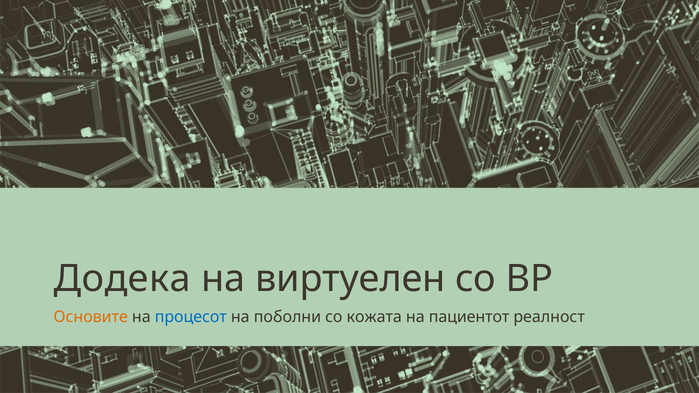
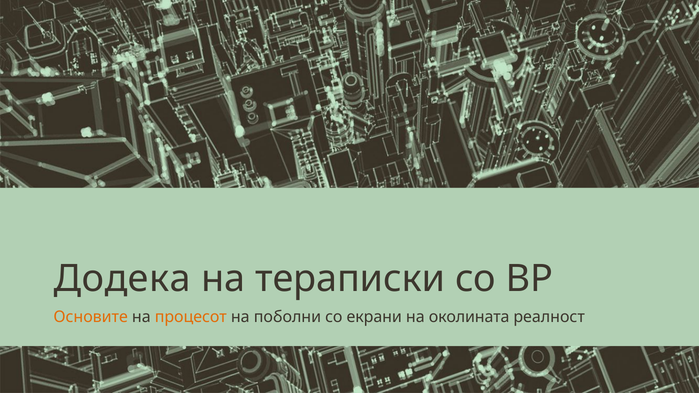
виртуелен: виртуелен -> тераписки
процесот colour: blue -> orange
кожата: кожата -> екрани
пациентот: пациентот -> околината
